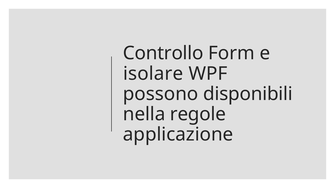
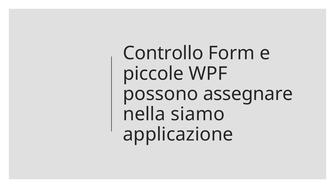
isolare: isolare -> piccole
disponibili: disponibili -> assegnare
regole: regole -> siamo
